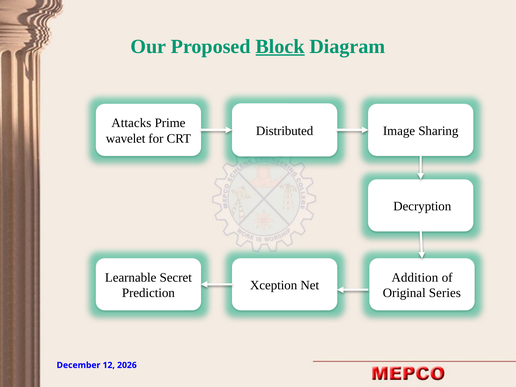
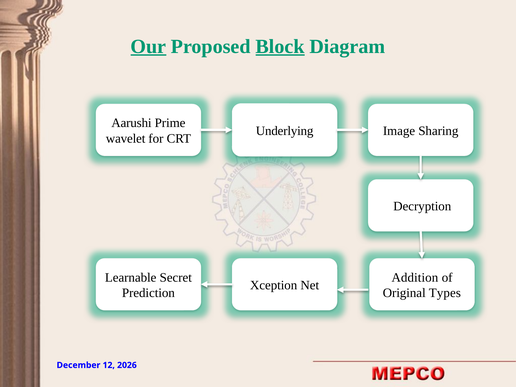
Our underline: none -> present
Attacks: Attacks -> Aarushi
Distributed: Distributed -> Underlying
Series: Series -> Types
